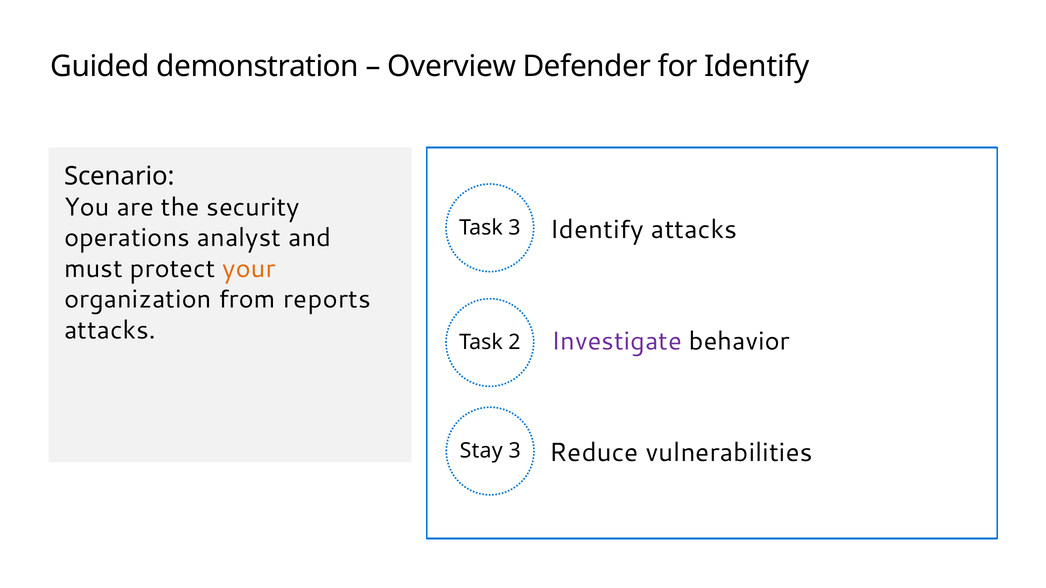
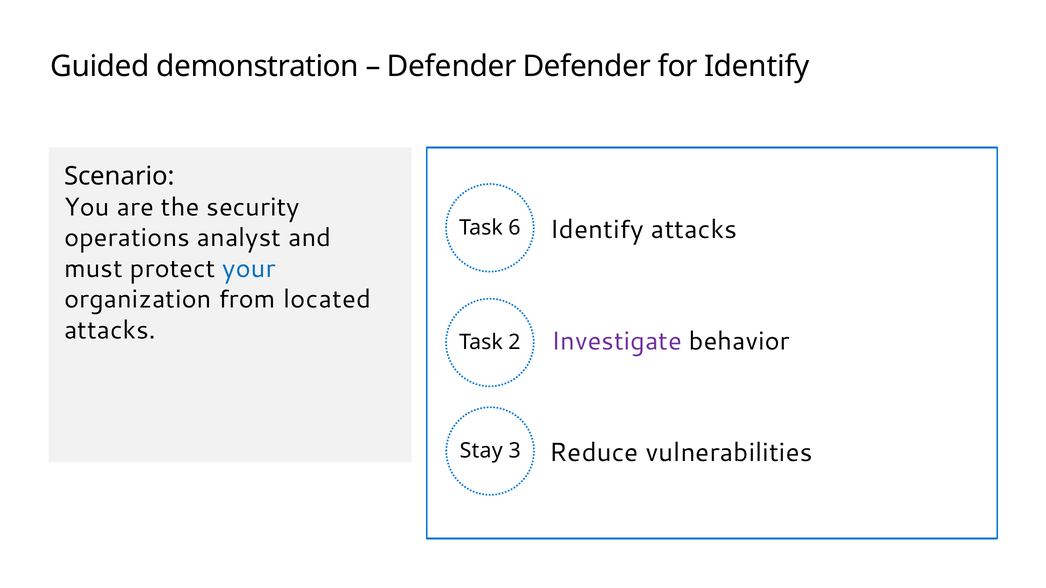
Overview at (452, 67): Overview -> Defender
Task 3: 3 -> 6
your colour: orange -> blue
reports: reports -> located
